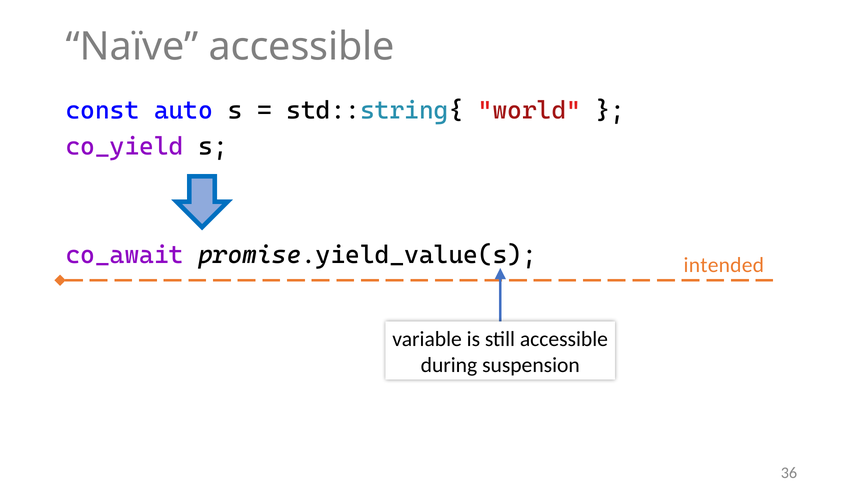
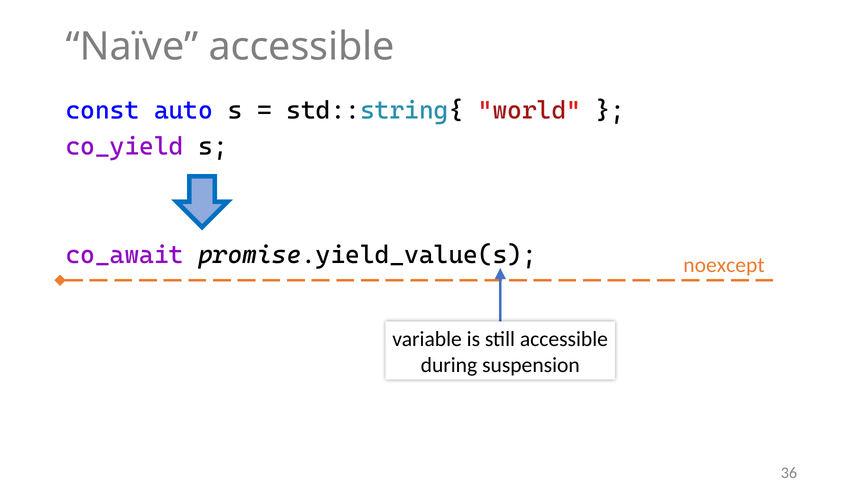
intended: intended -> noexcept
